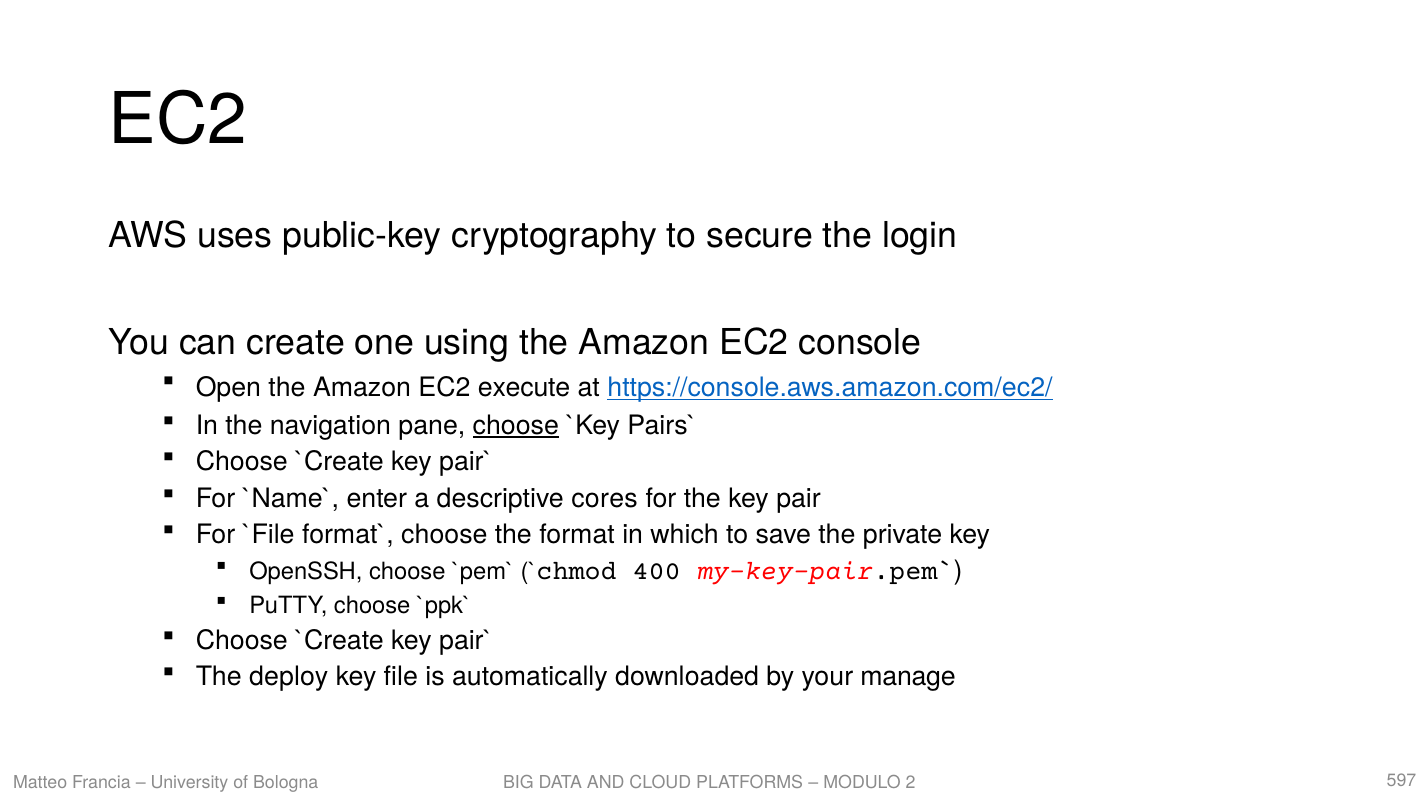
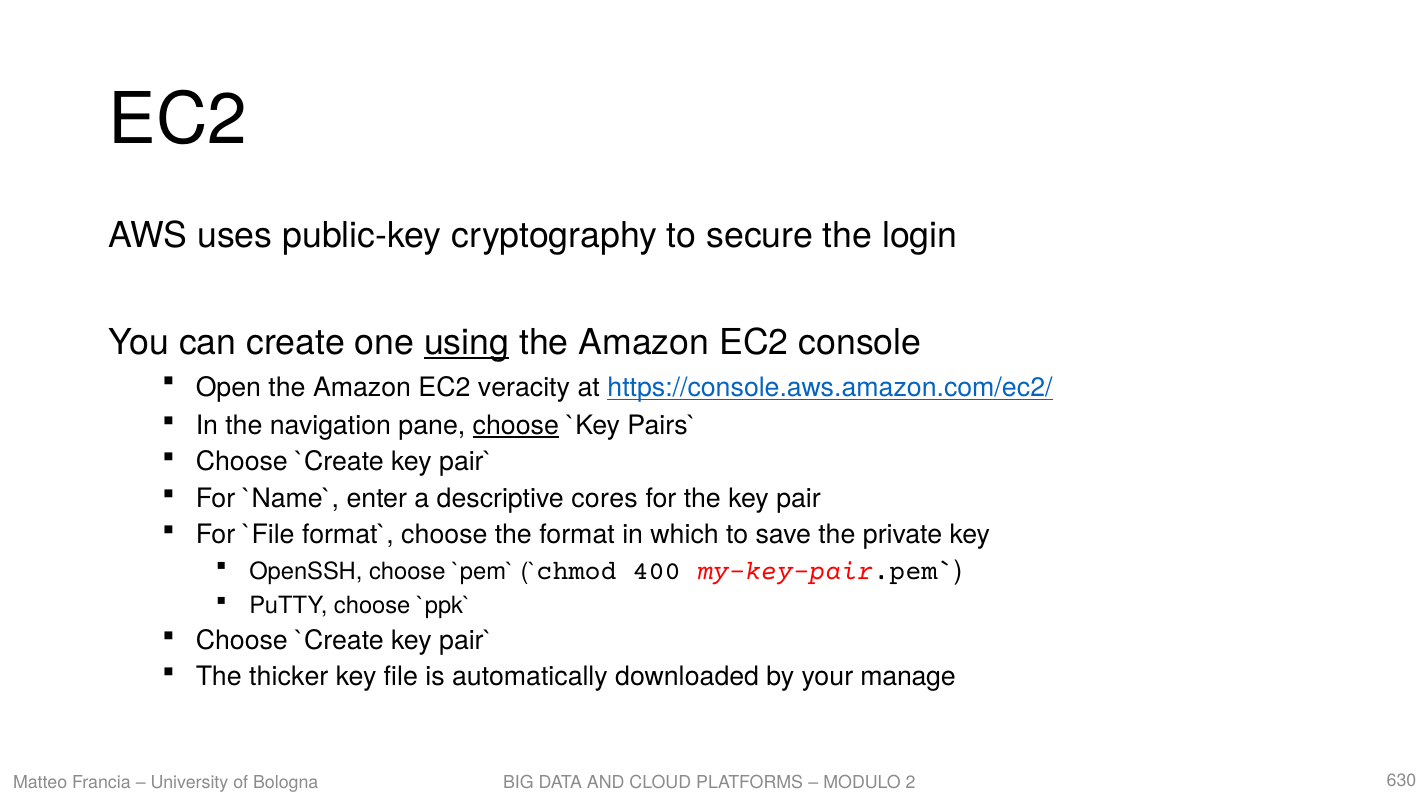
using underline: none -> present
execute: execute -> veracity
deploy: deploy -> thicker
597: 597 -> 630
